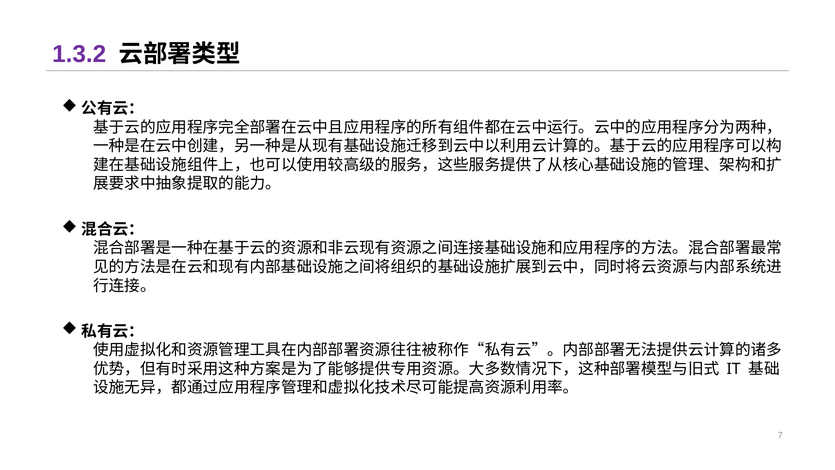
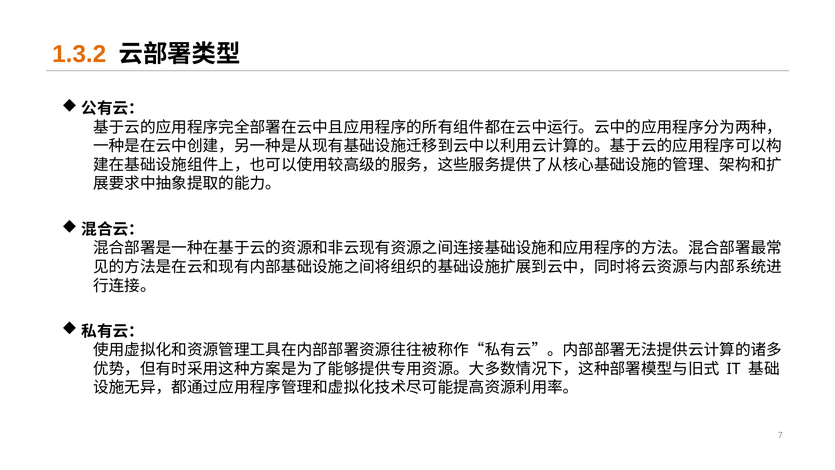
1.3.2 colour: purple -> orange
